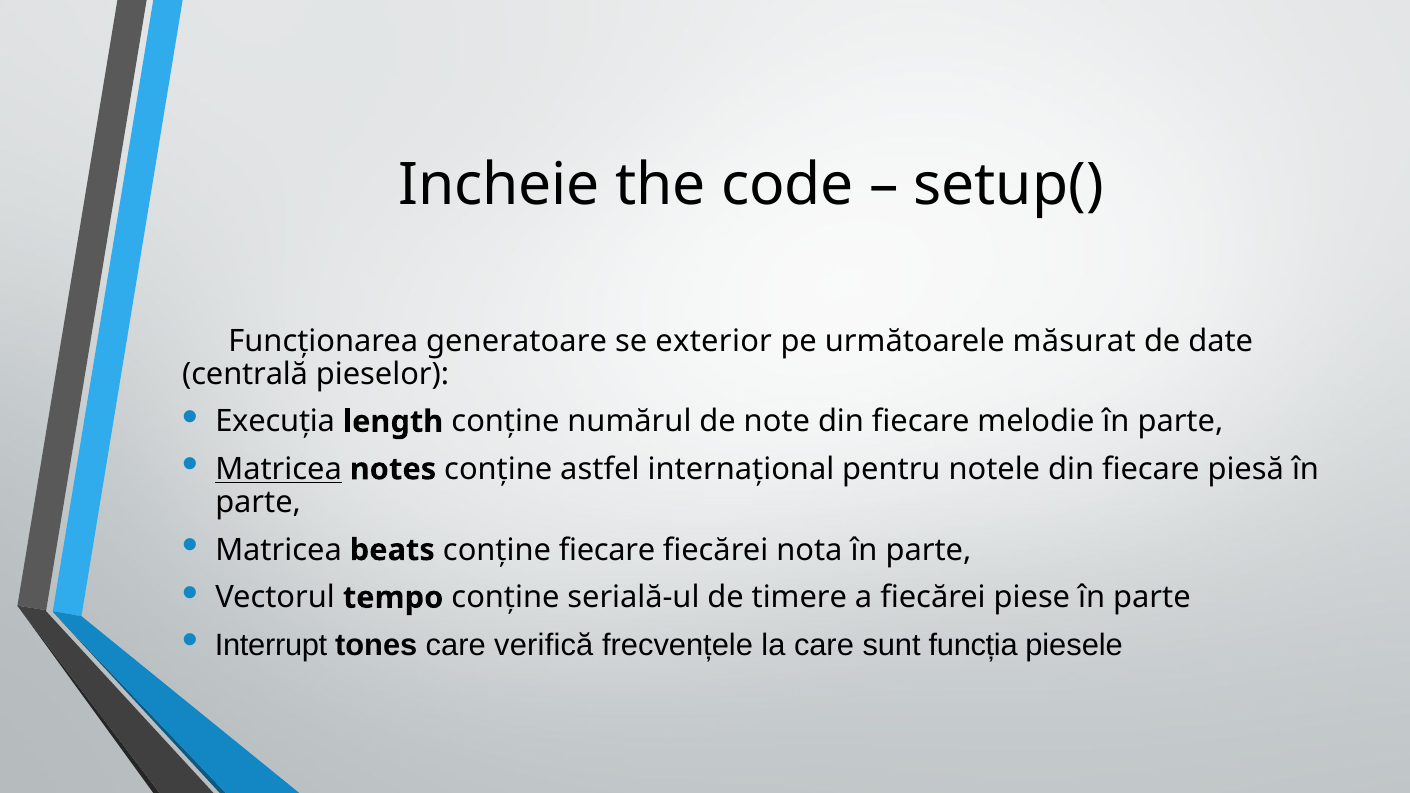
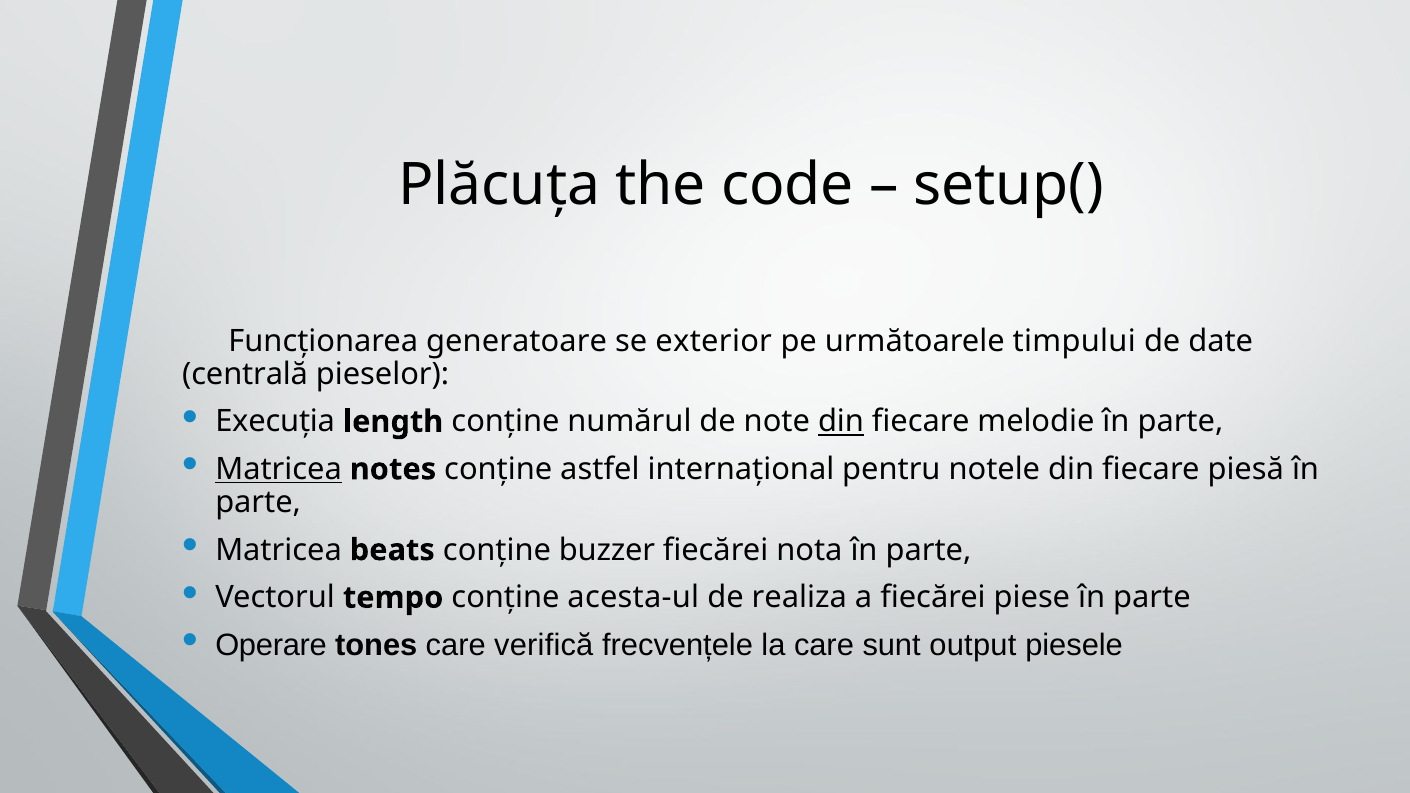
Incheie: Incheie -> Plăcuța
măsurat: măsurat -> timpului
din at (841, 422) underline: none -> present
conține fiecare: fiecare -> buzzer
serială-ul: serială-ul -> acesta-ul
timere: timere -> realiza
Interrupt: Interrupt -> Operare
funcția: funcția -> output
